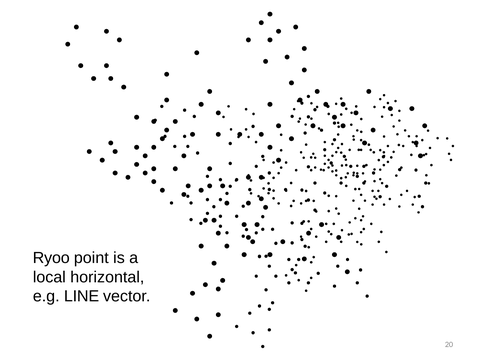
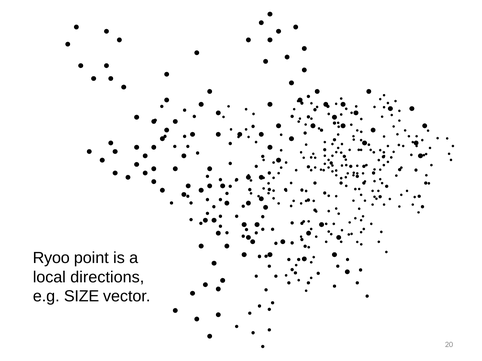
horizontal: horizontal -> directions
LINE: LINE -> SIZE
